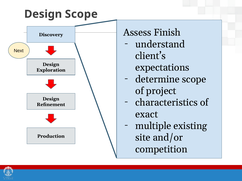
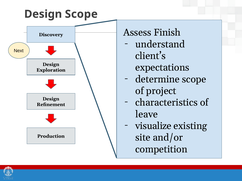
exact: exact -> leave
multiple: multiple -> visualize
